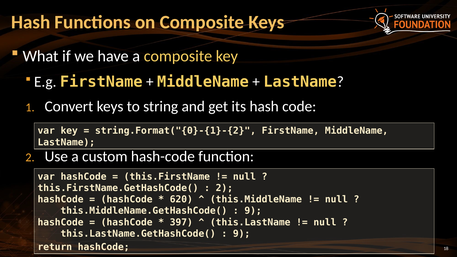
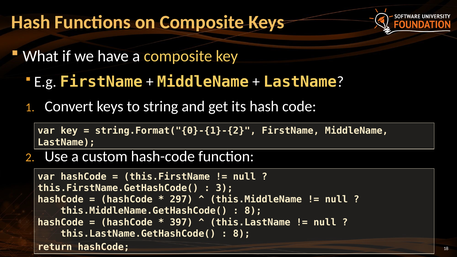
2 at (224, 188): 2 -> 3
620: 620 -> 297
9 at (253, 211): 9 -> 8
9 at (242, 234): 9 -> 8
